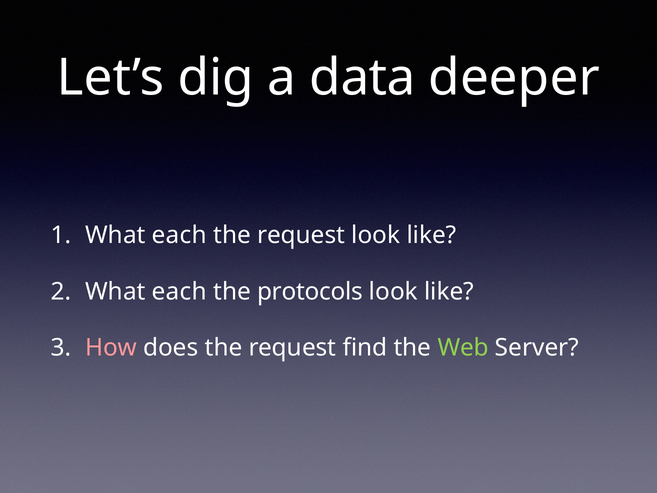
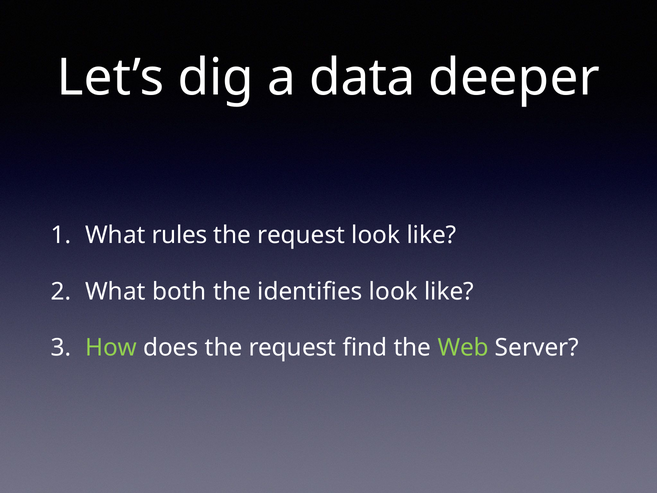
each at (179, 235): each -> rules
each at (179, 291): each -> both
protocols: protocols -> identifies
How colour: pink -> light green
